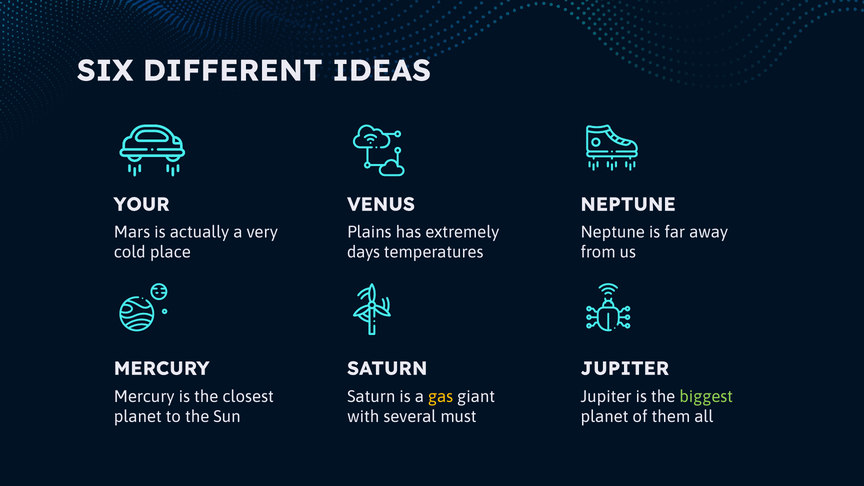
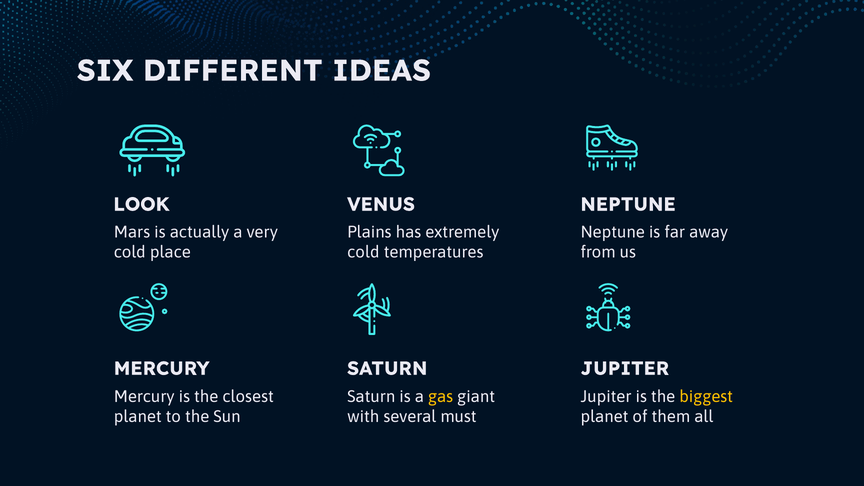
YOUR: YOUR -> LOOK
days at (363, 252): days -> cold
biggest colour: light green -> yellow
